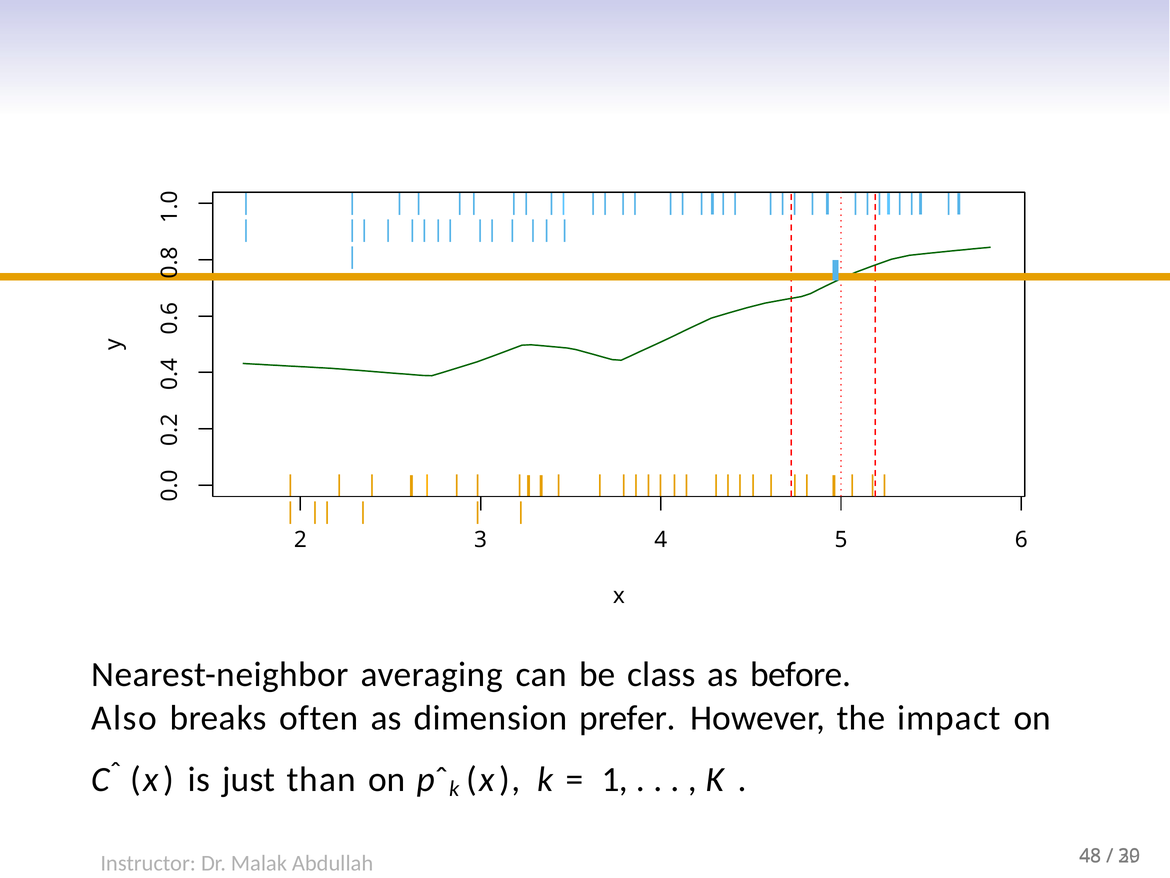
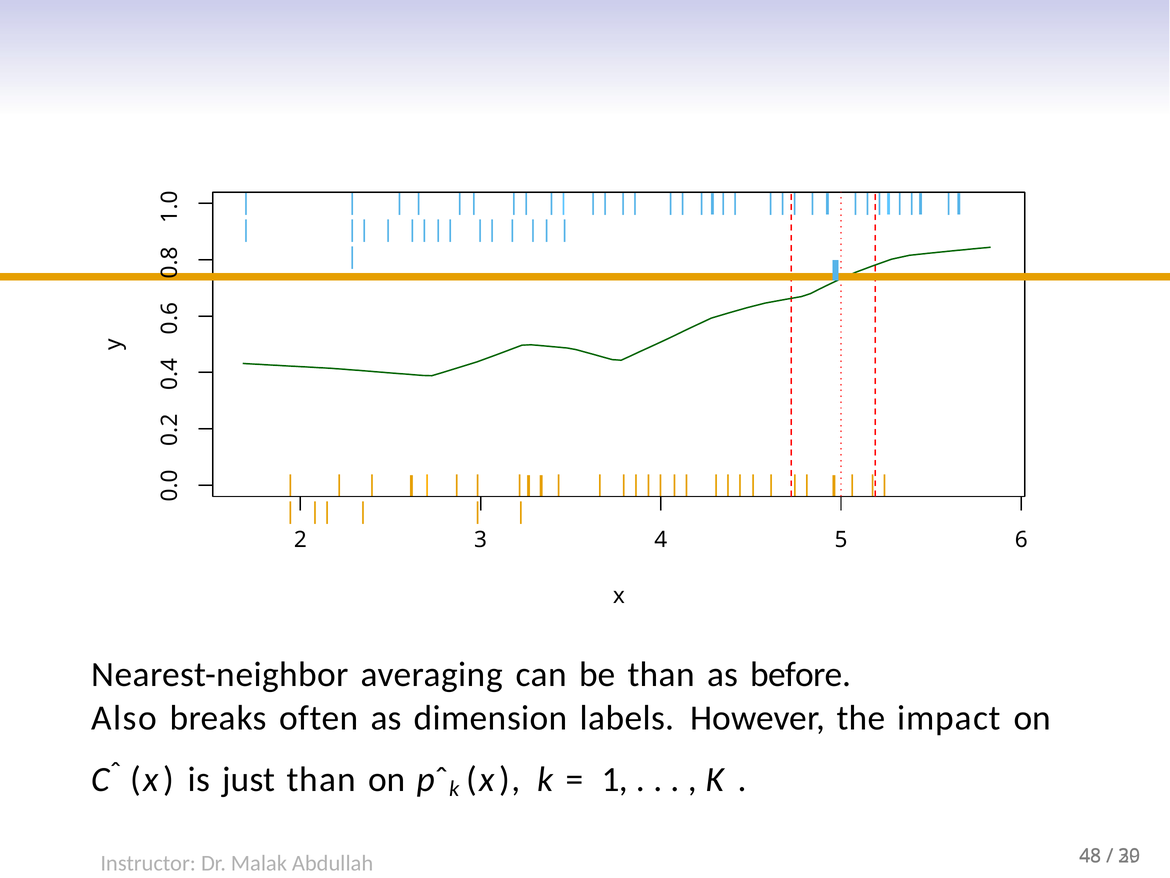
be class: class -> than
prefer: prefer -> labels
